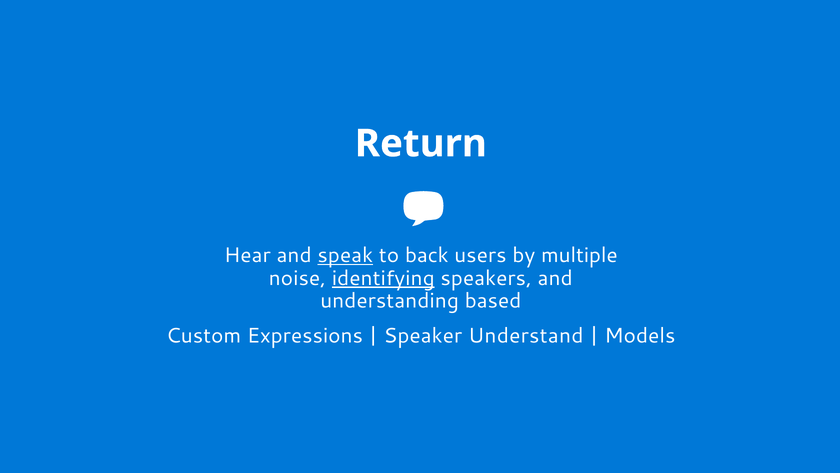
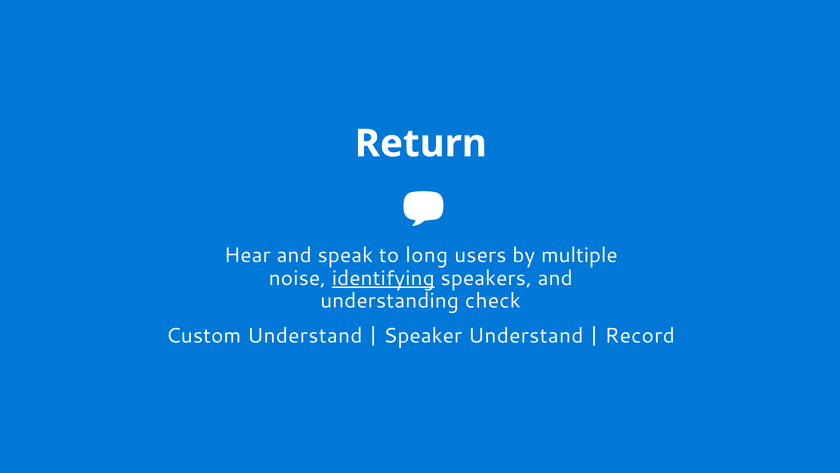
speak underline: present -> none
back: back -> long
based: based -> check
Custom Expressions: Expressions -> Understand
Models: Models -> Record
